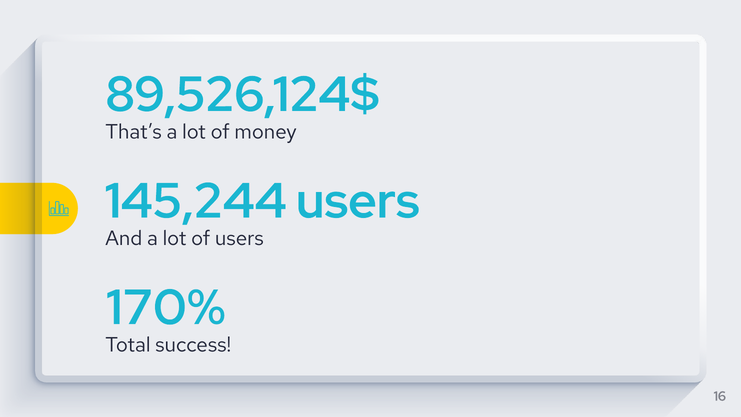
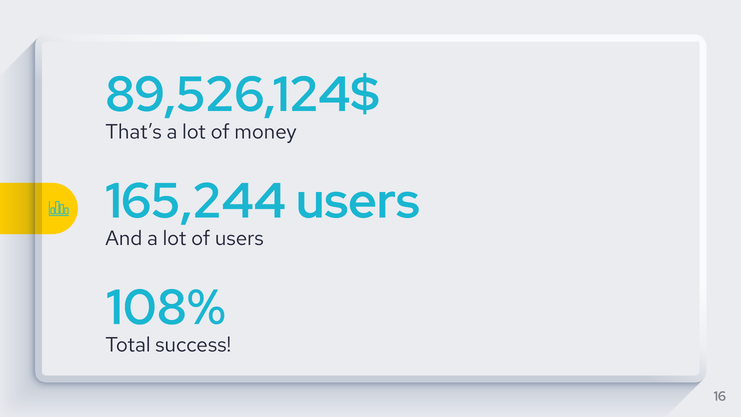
145,244: 145,244 -> 165,244
170%: 170% -> 108%
